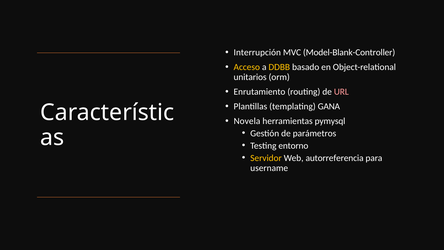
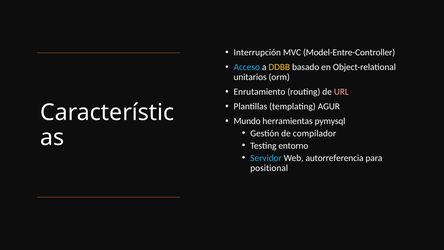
Model-Blank-Controller: Model-Blank-Controller -> Model-Entre-Controller
Acceso colour: yellow -> light blue
GANA: GANA -> AGUR
Novela: Novela -> Mundo
parámetros: parámetros -> compilador
Servidor colour: yellow -> light blue
username: username -> positional
